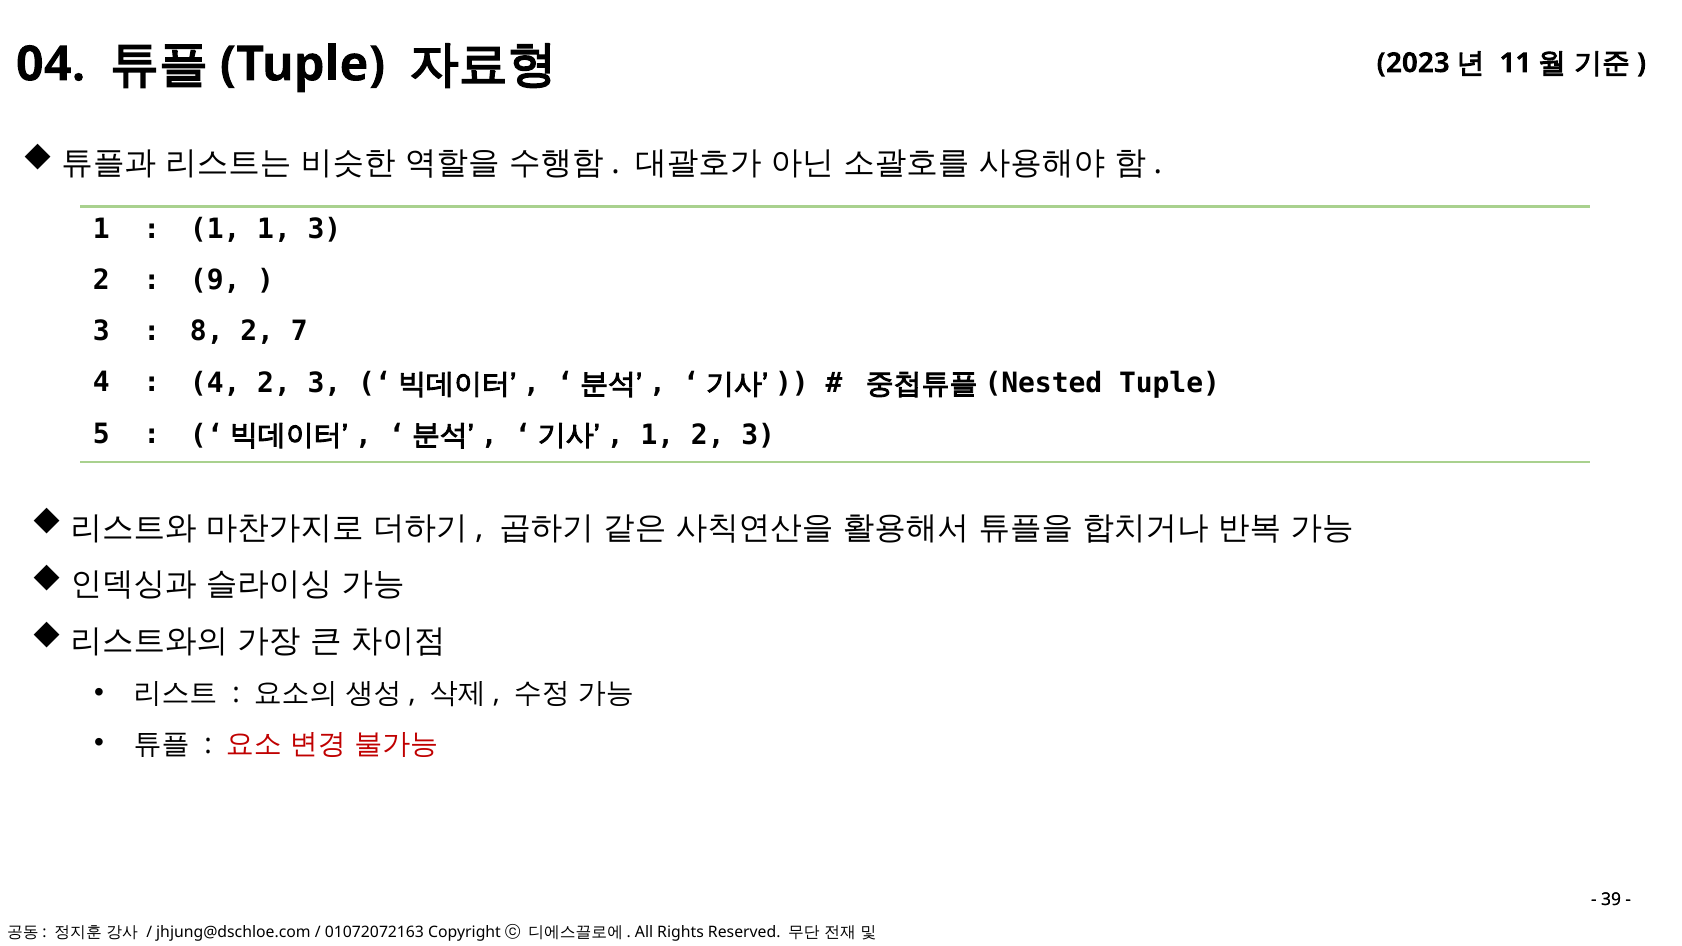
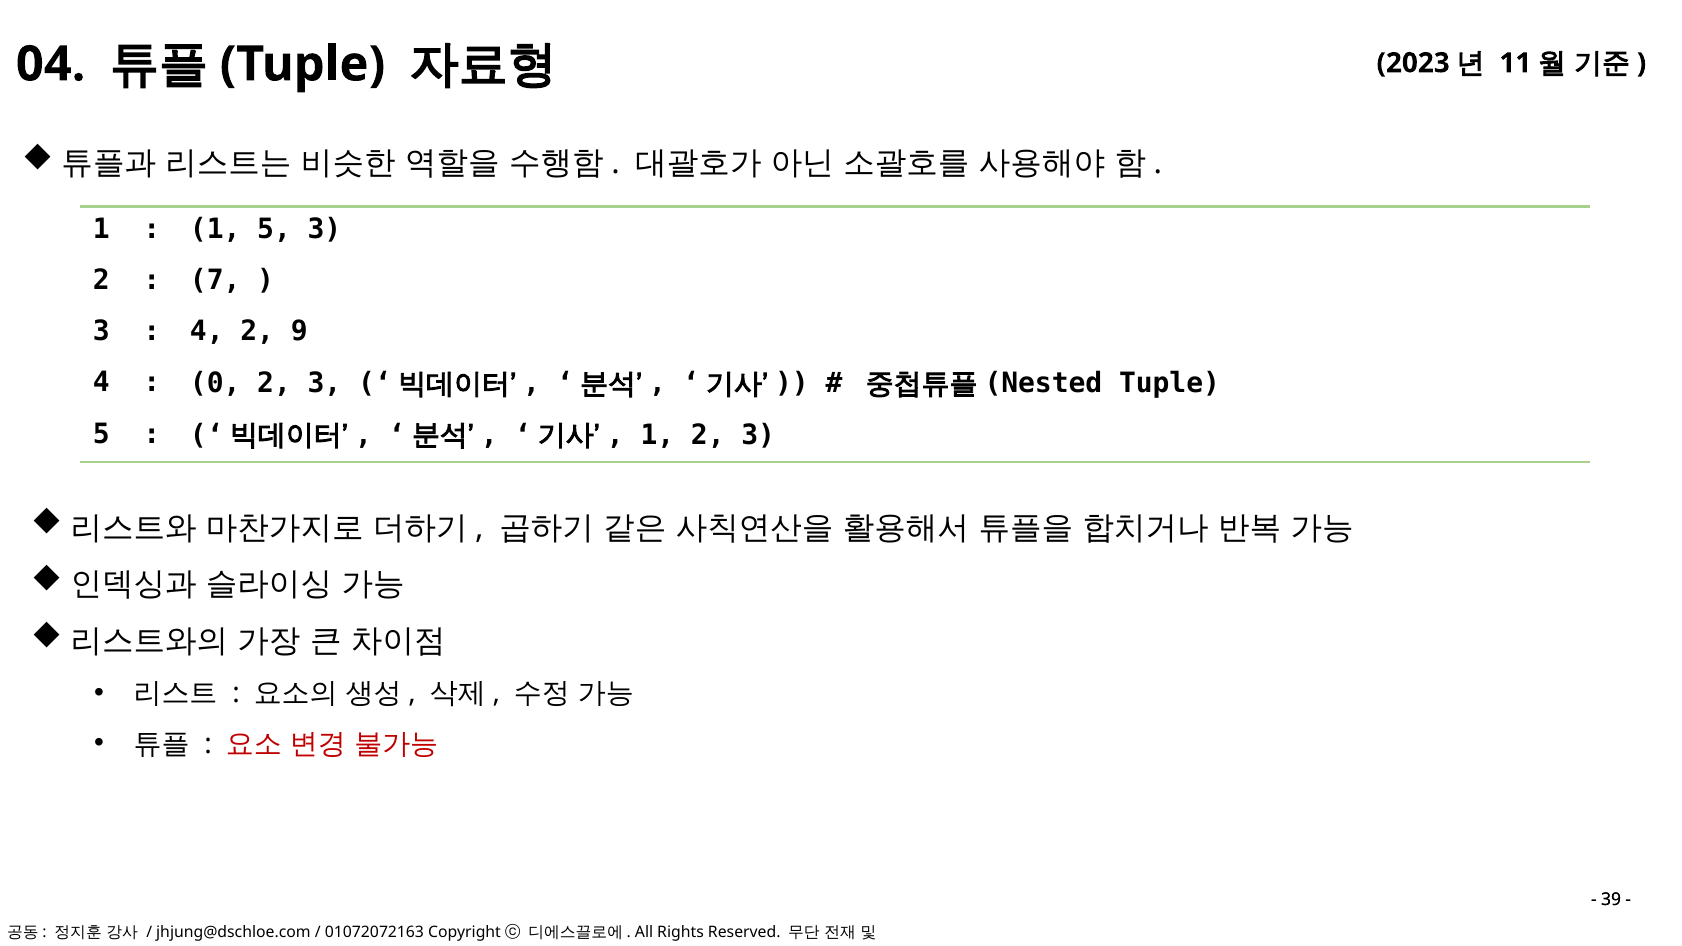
1 1: 1 -> 5
9: 9 -> 7
8 at (207, 332): 8 -> 4
7: 7 -> 9
4 at (215, 384): 4 -> 0
